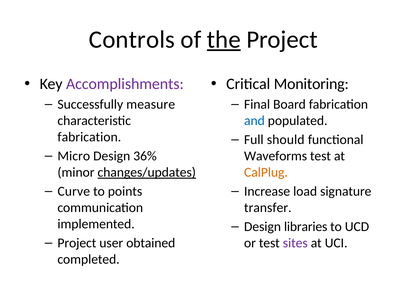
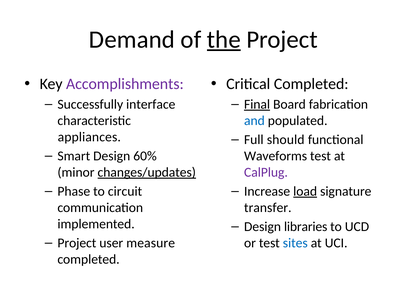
Controls: Controls -> Demand
Critical Monitoring: Monitoring -> Completed
measure: measure -> interface
Final underline: none -> present
fabrication at (89, 137): fabrication -> appliances
Micro: Micro -> Smart
36%: 36% -> 60%
CalPlug colour: orange -> purple
Curve: Curve -> Phase
points: points -> circuit
load underline: none -> present
obtained: obtained -> measure
sites colour: purple -> blue
